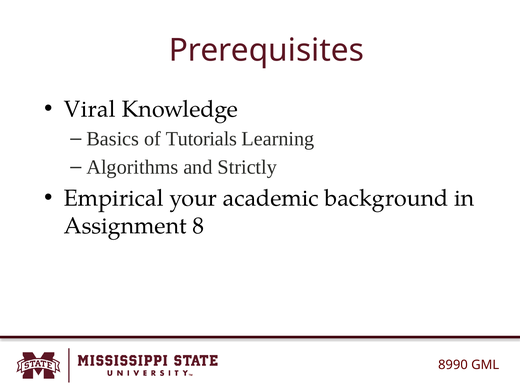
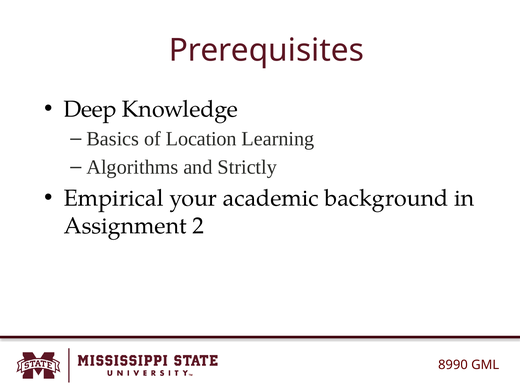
Viral: Viral -> Deep
Tutorials: Tutorials -> Location
8: 8 -> 2
